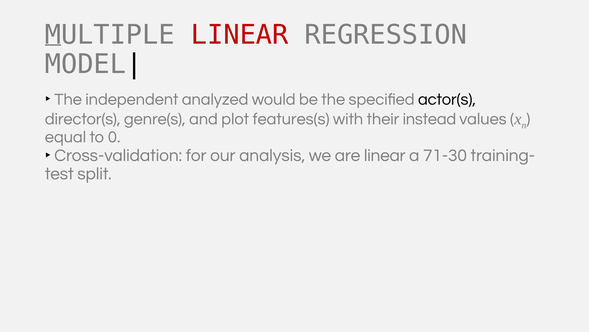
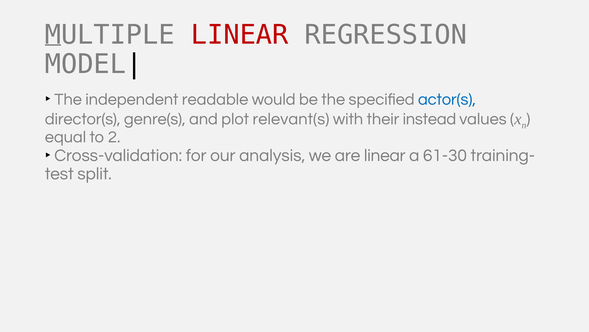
analyzed: analyzed -> readable
actor(s colour: black -> blue
features(s: features(s -> relevant(s
0: 0 -> 2
71-30: 71-30 -> 61-30
